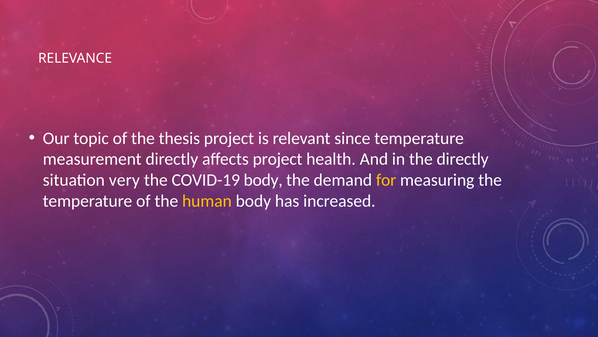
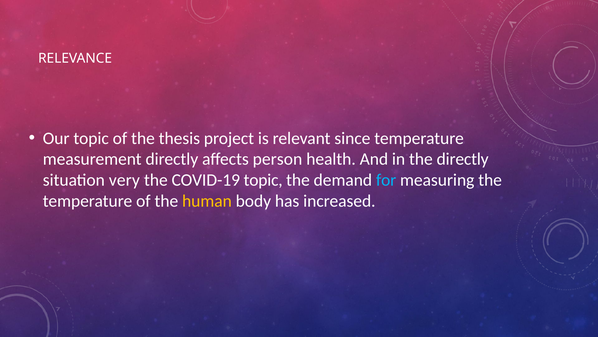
affects project: project -> person
COVID-19 body: body -> topic
for colour: yellow -> light blue
